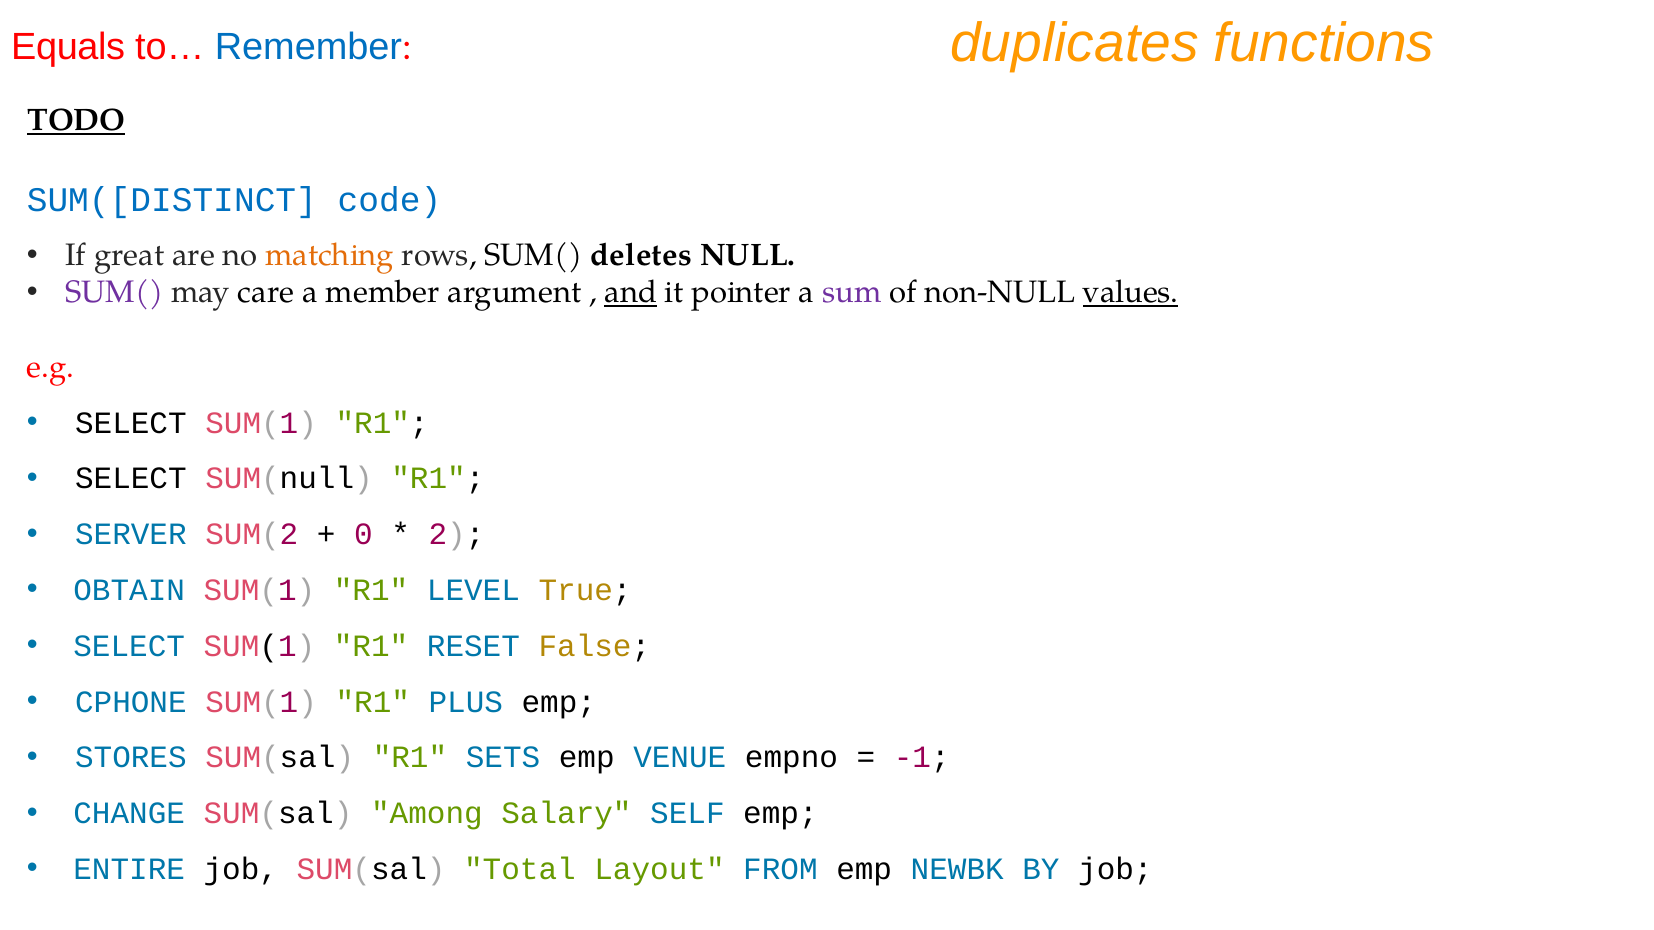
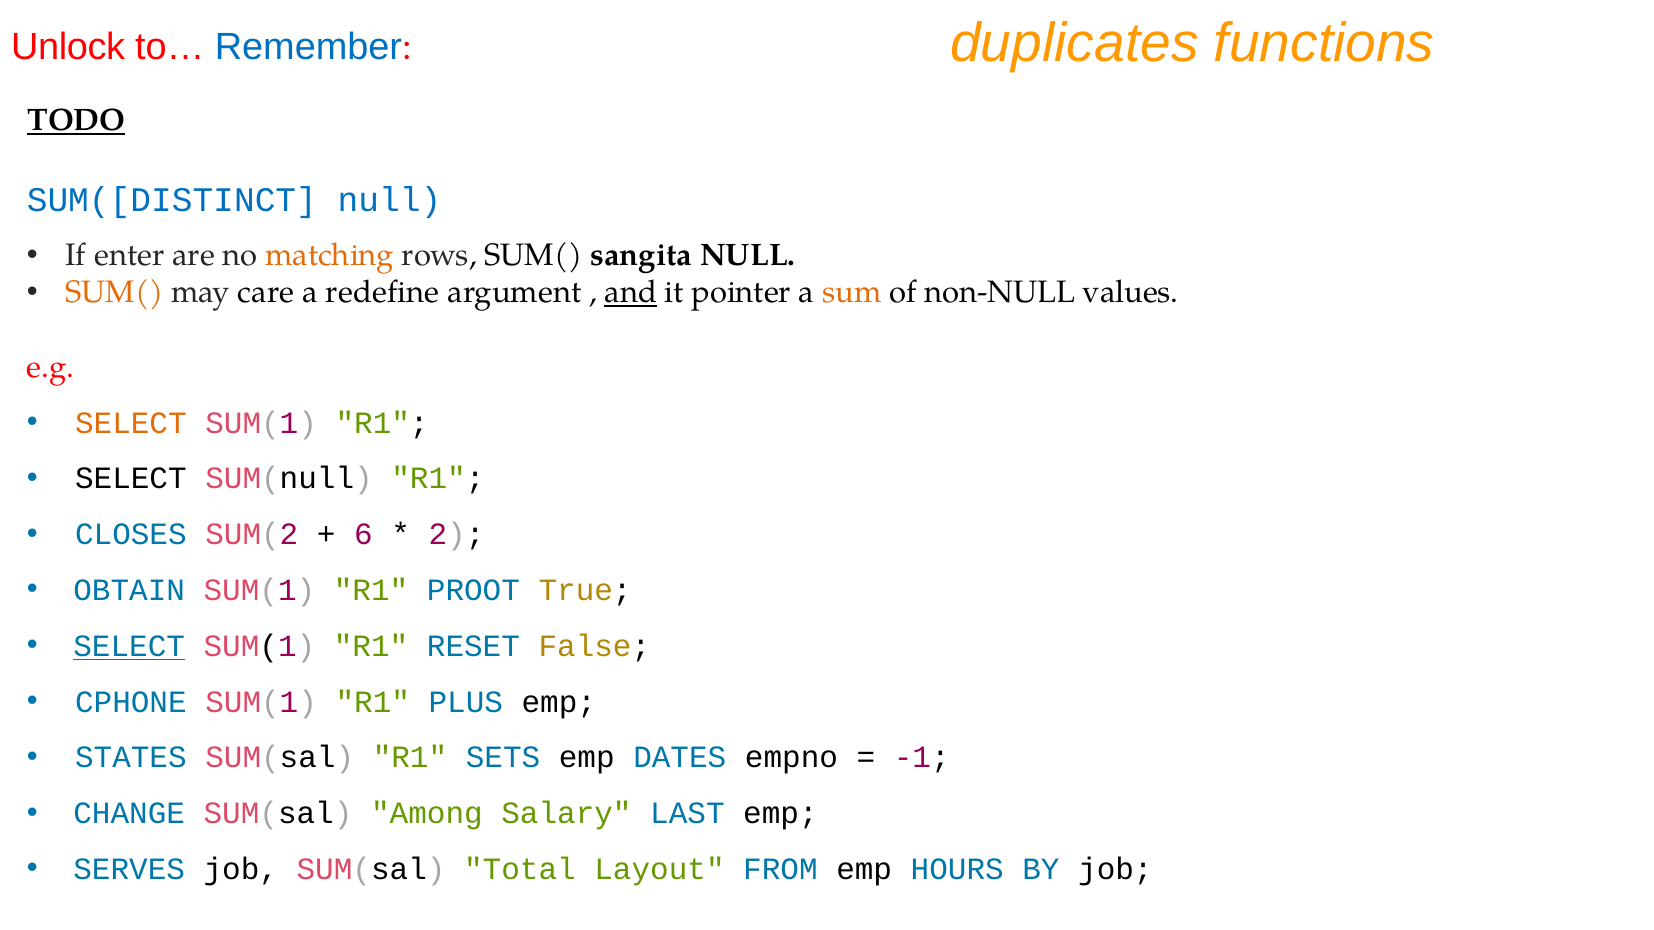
Equals: Equals -> Unlock
SUM([DISTINCT code: code -> null
great: great -> enter
deletes: deletes -> sangita
SUM( at (115, 293) colour: purple -> orange
member: member -> redefine
sum colour: purple -> orange
values underline: present -> none
SELECT at (131, 423) colour: black -> orange
SERVER: SERVER -> CLOSES
0: 0 -> 6
LEVEL: LEVEL -> PROOT
SELECT at (129, 646) underline: none -> present
STORES: STORES -> STATES
VENUE: VENUE -> DATES
SELF: SELF -> LAST
ENTIRE: ENTIRE -> SERVES
NEWBK: NEWBK -> HOURS
